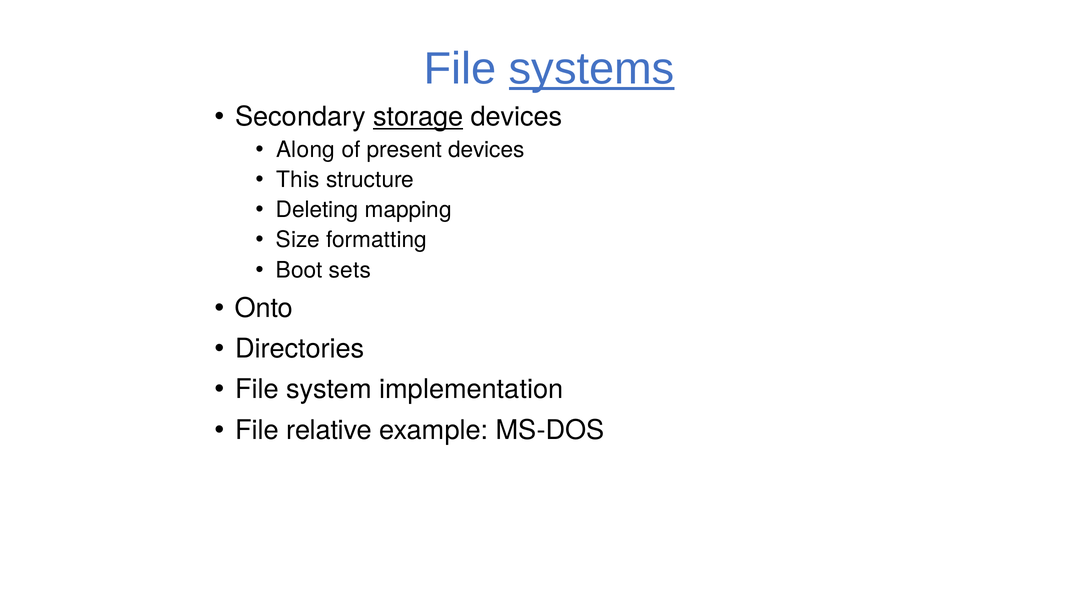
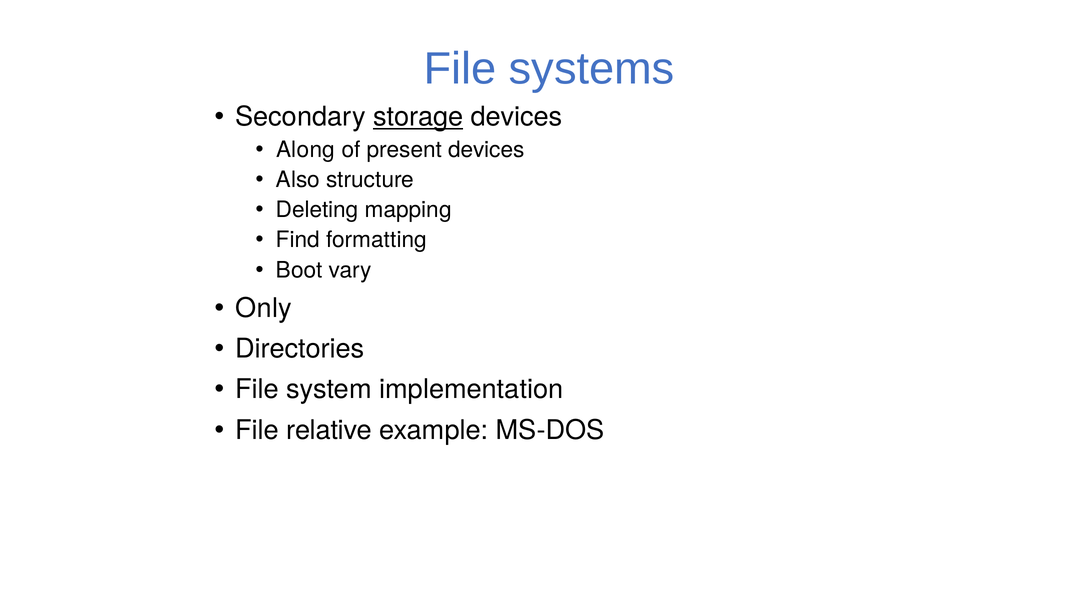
systems underline: present -> none
This: This -> Also
Size: Size -> Find
sets: sets -> vary
Onto: Onto -> Only
